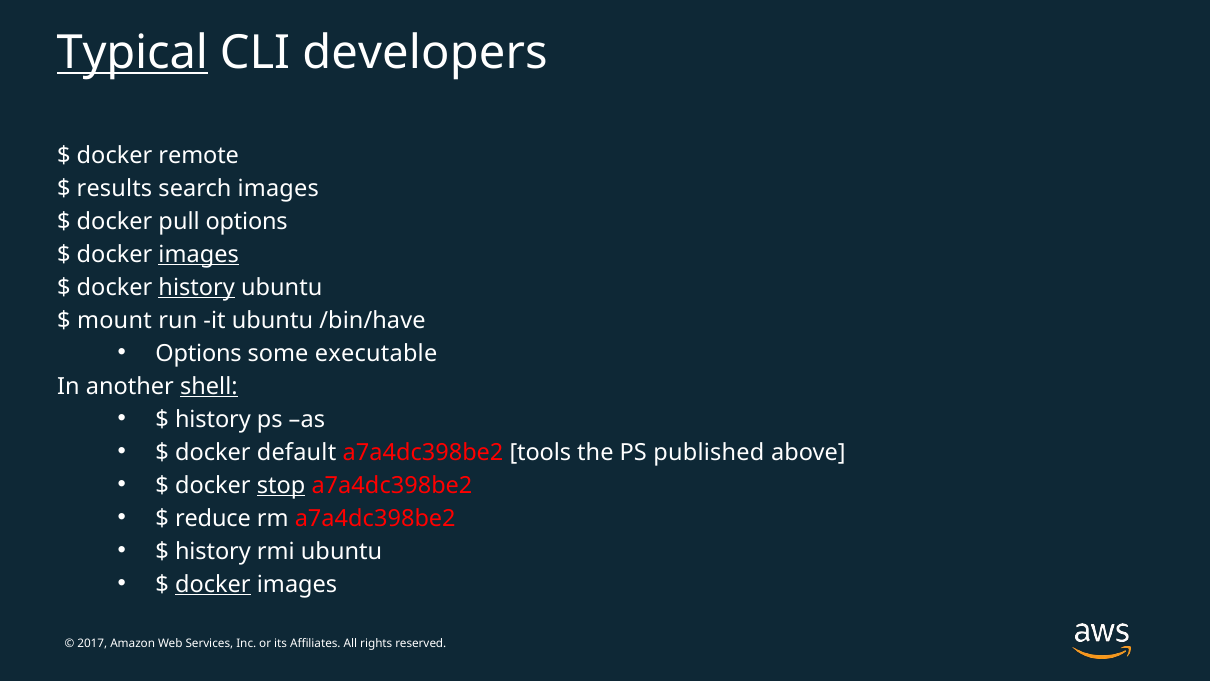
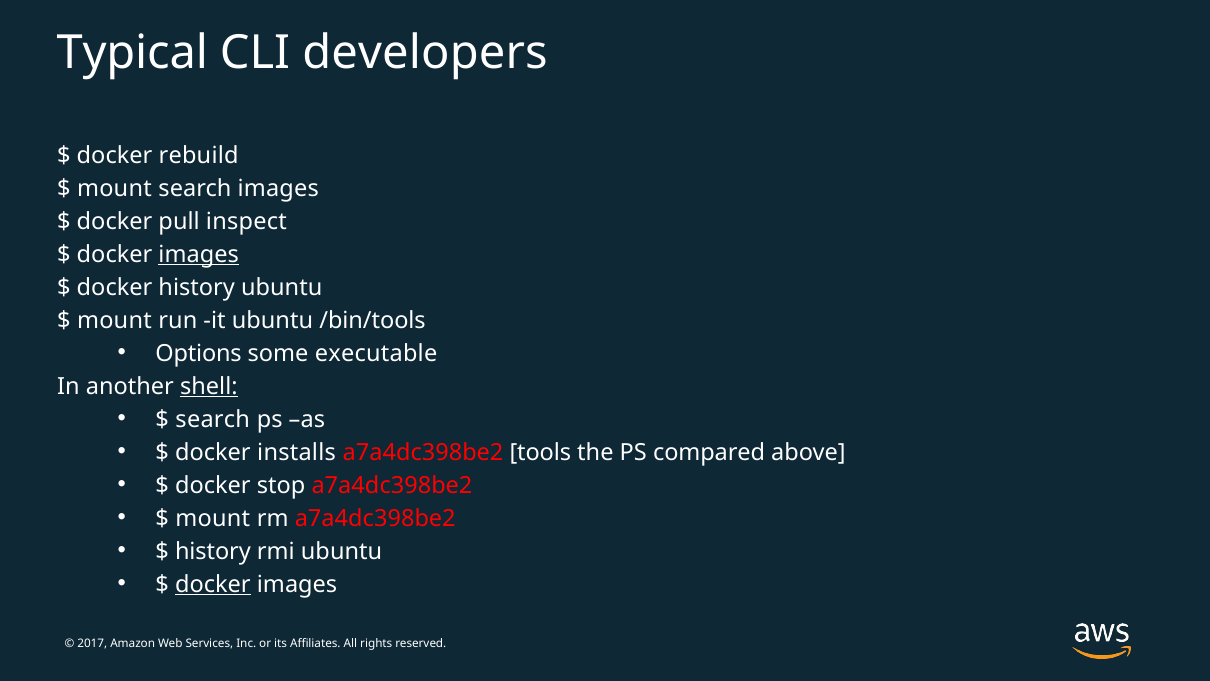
Typical underline: present -> none
remote: remote -> rebuild
results at (114, 188): results -> mount
pull options: options -> inspect
history at (197, 287) underline: present -> none
/bin/have: /bin/have -> /bin/tools
history at (213, 419): history -> search
default: default -> installs
published: published -> compared
stop underline: present -> none
reduce at (213, 518): reduce -> mount
